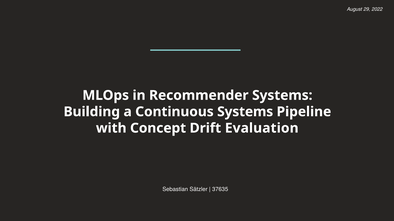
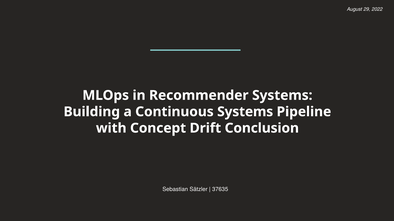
Evaluation: Evaluation -> Conclusion
